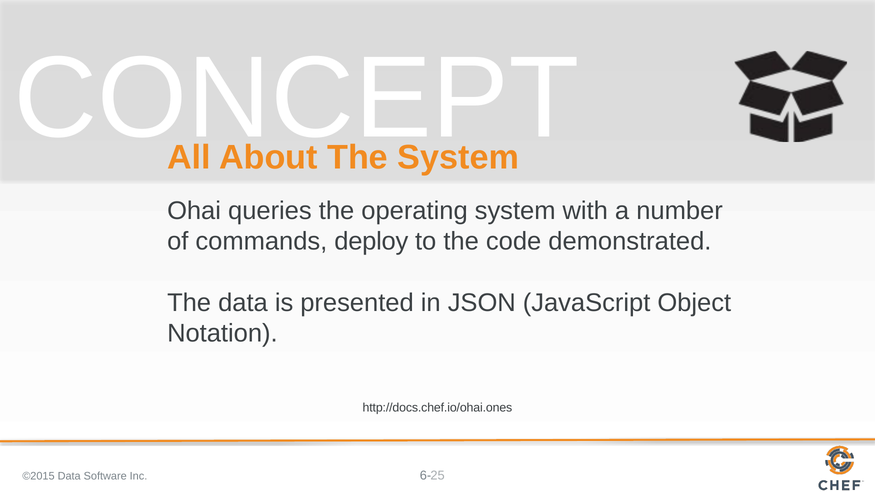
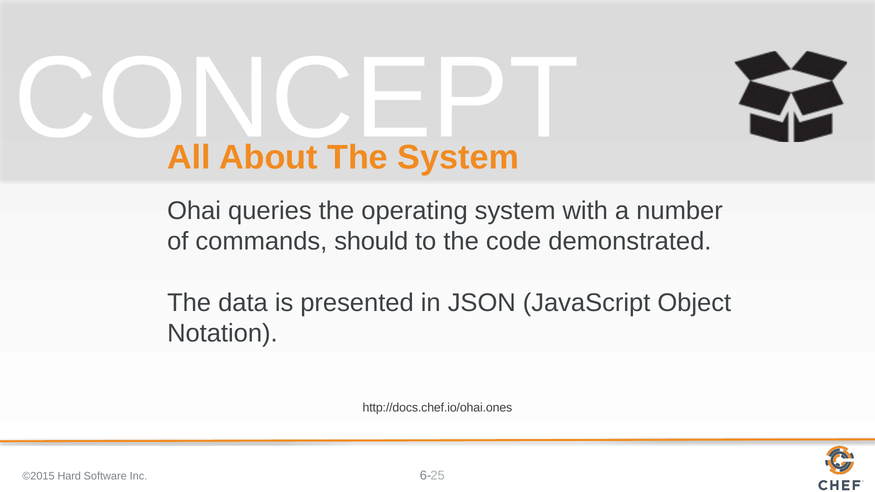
deploy: deploy -> should
©2015 Data: Data -> Hard
